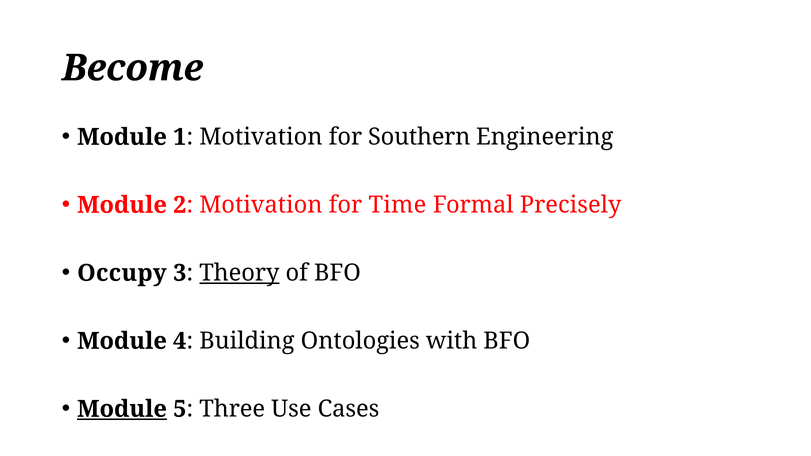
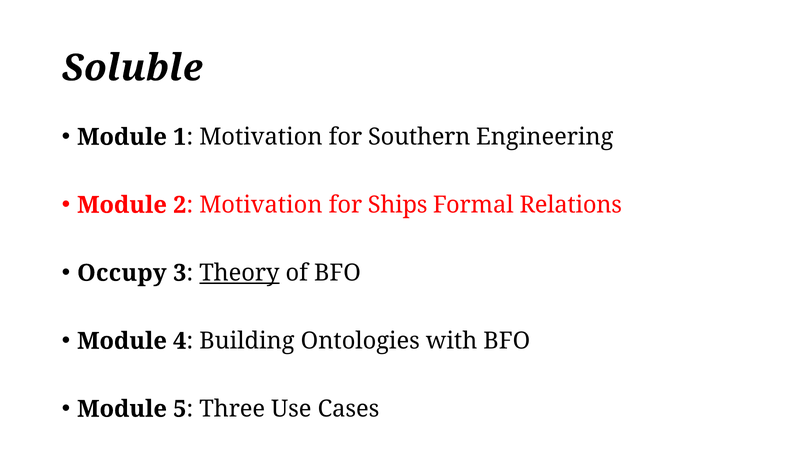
Become: Become -> Soluble
Time: Time -> Ships
Precisely: Precisely -> Relations
Module at (122, 409) underline: present -> none
